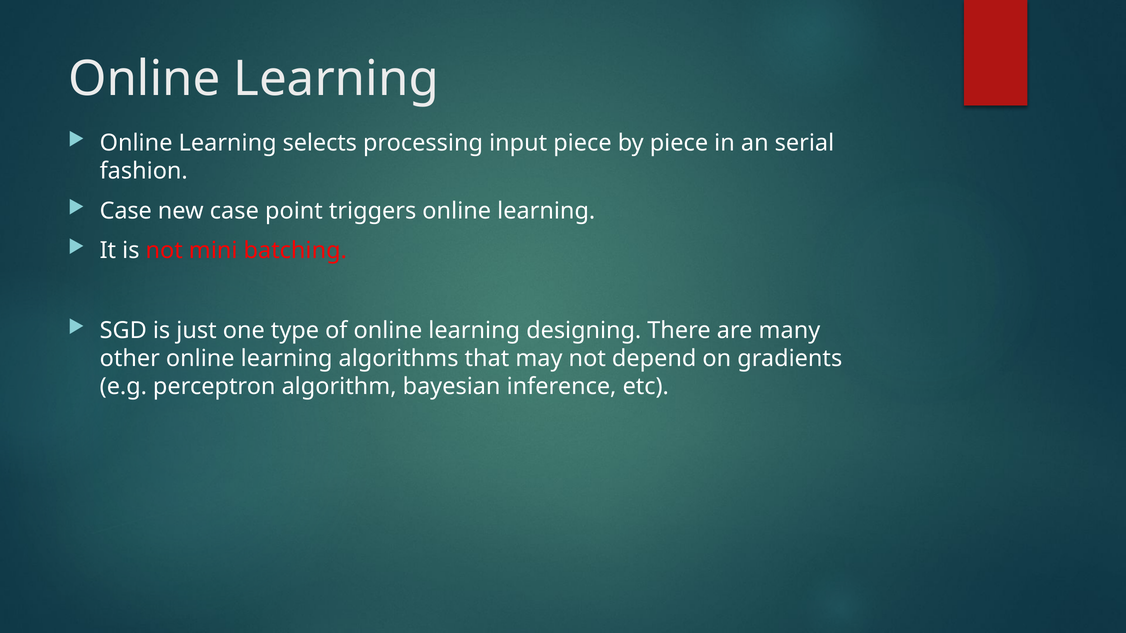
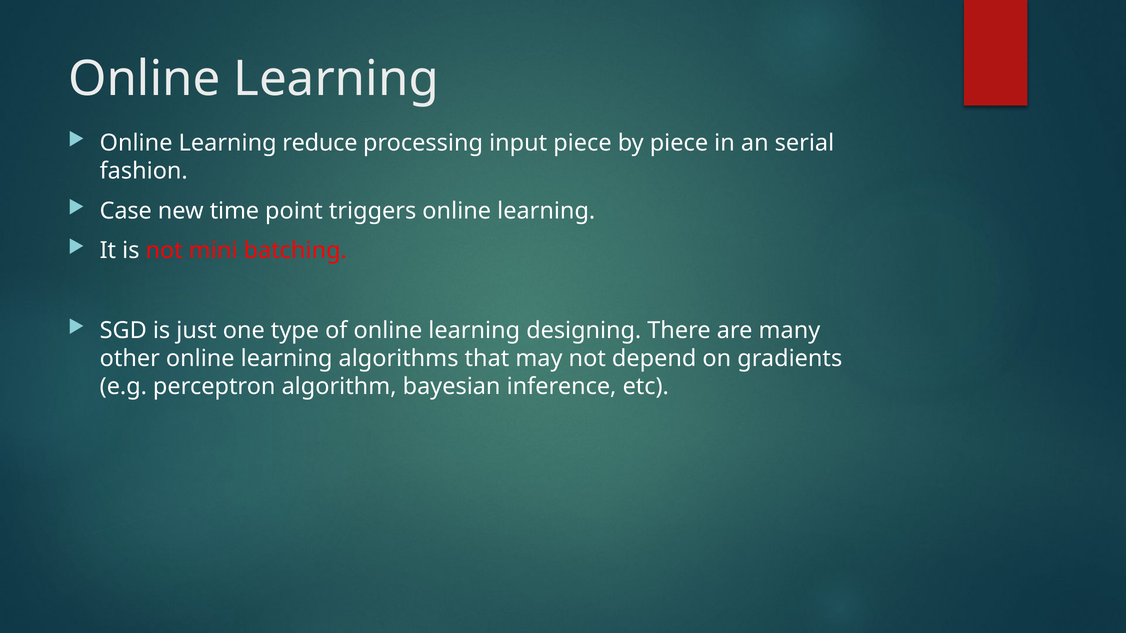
selects: selects -> reduce
new case: case -> time
